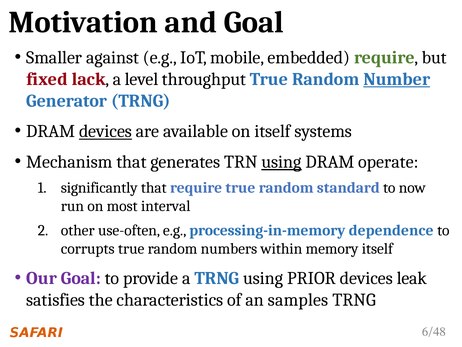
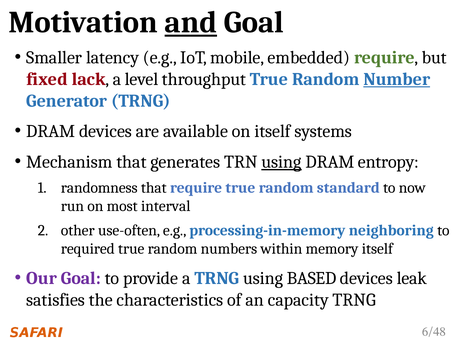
and underline: none -> present
against: against -> latency
devices at (106, 131) underline: present -> none
operate: operate -> entropy
significantly: significantly -> randomness
dependence: dependence -> neighboring
corrupts: corrupts -> required
PRIOR: PRIOR -> BASED
samples: samples -> capacity
